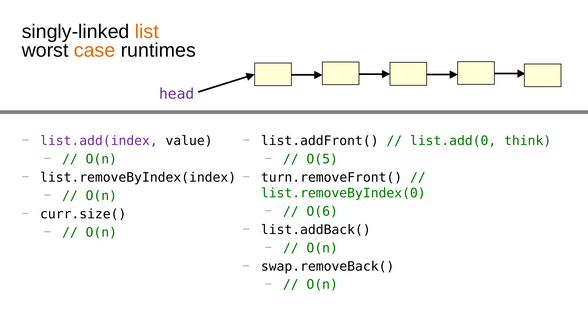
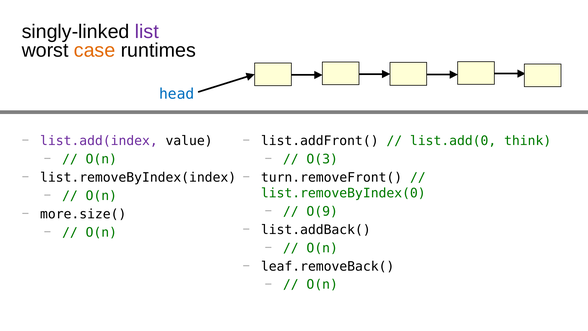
list colour: orange -> purple
head colour: purple -> blue
O(5: O(5 -> O(3
O(6: O(6 -> O(9
curr.size(: curr.size( -> more.size(
swap.removeBack(: swap.removeBack( -> leaf.removeBack(
